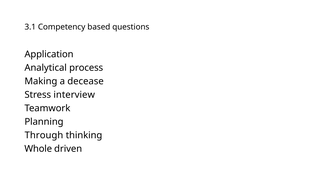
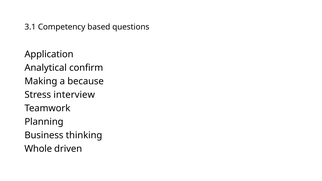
process: process -> confirm
decease: decease -> because
Through: Through -> Business
